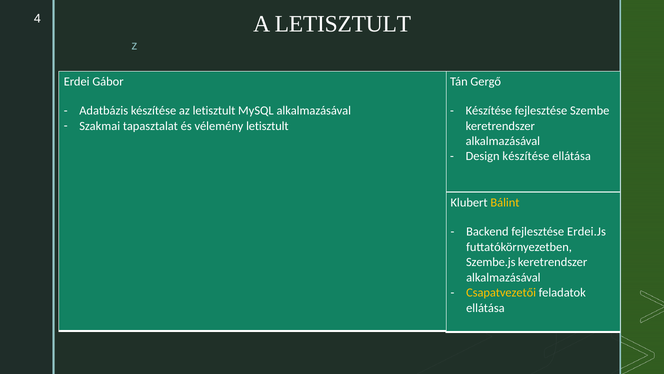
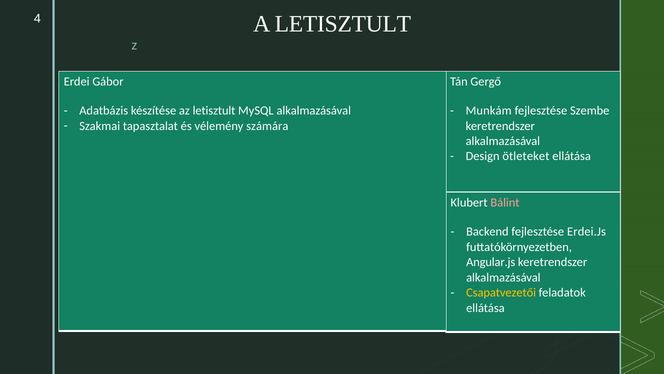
Készítése at (489, 111): Készítése -> Munkám
vélemény letisztult: letisztult -> számára
Design készítése: készítése -> ötleteket
Bálint colour: yellow -> pink
Szembe.js: Szembe.js -> Angular.js
